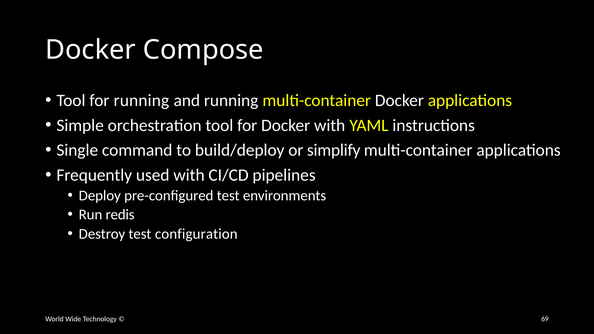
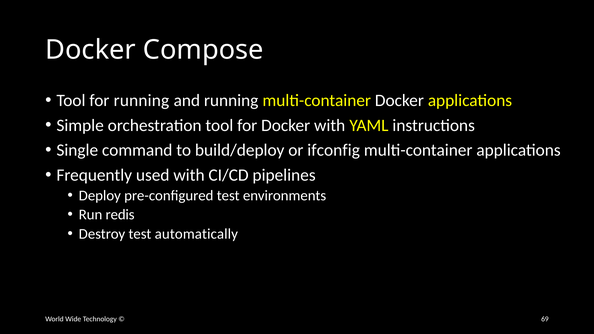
simplify: simplify -> ifconfig
configuration: configuration -> automatically
